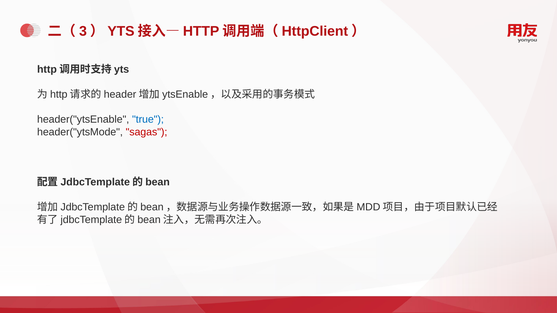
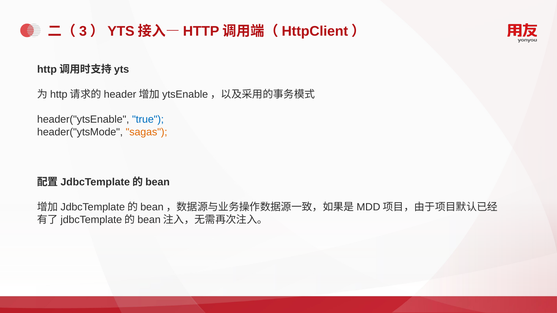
sagas colour: red -> orange
